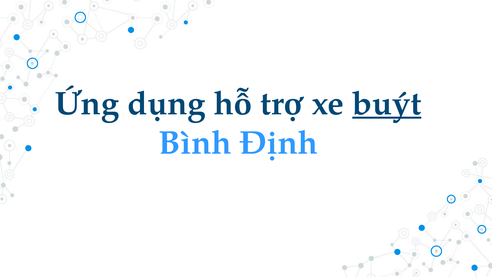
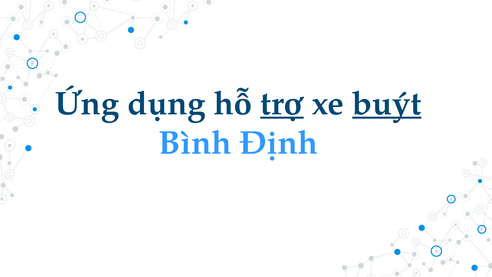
trợ underline: none -> present
